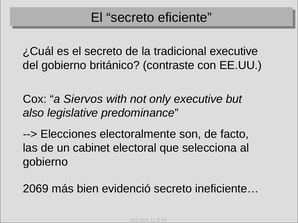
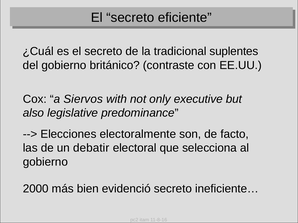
tradicional executive: executive -> suplentes
cabinet: cabinet -> debatir
2069: 2069 -> 2000
